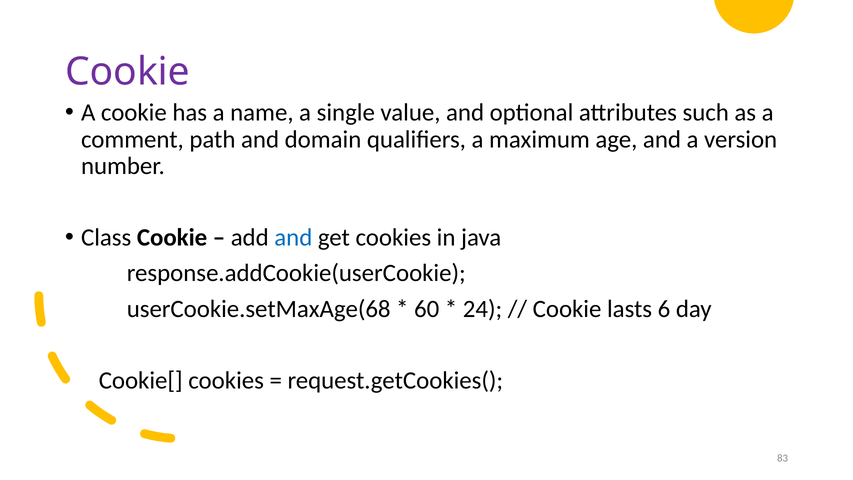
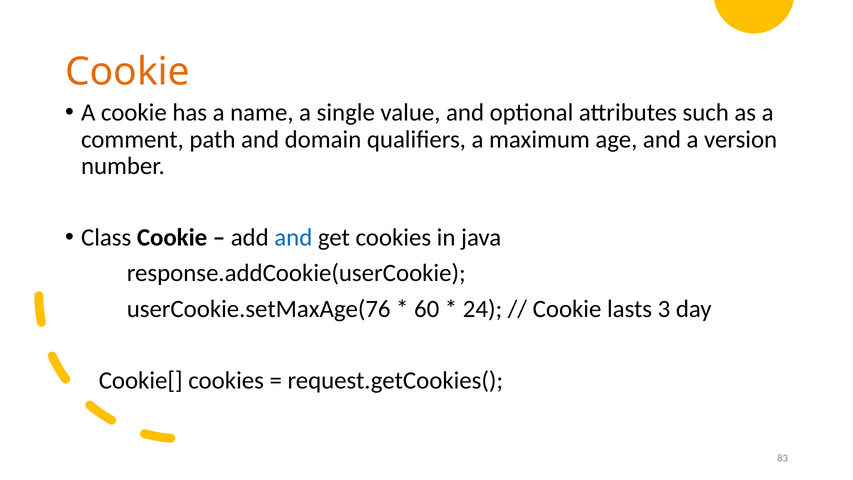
Cookie at (128, 72) colour: purple -> orange
userCookie.setMaxAge(68: userCookie.setMaxAge(68 -> userCookie.setMaxAge(76
6: 6 -> 3
